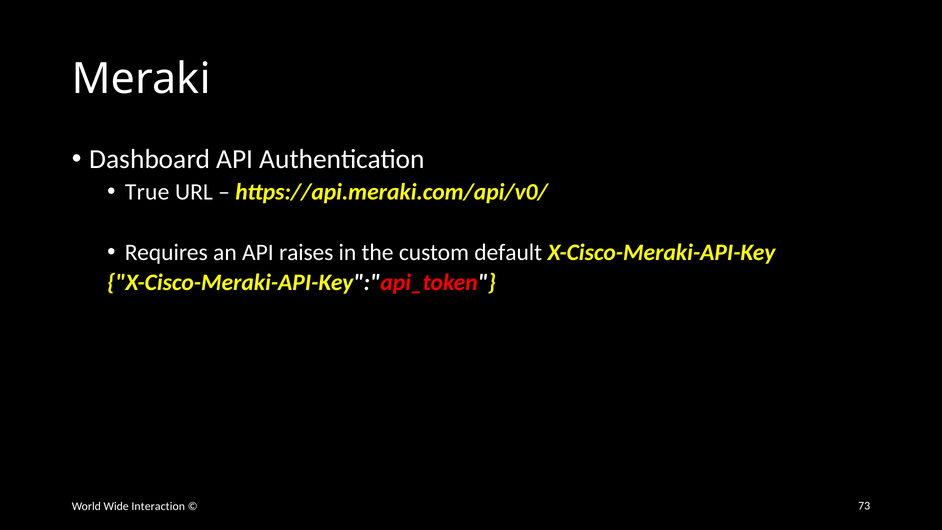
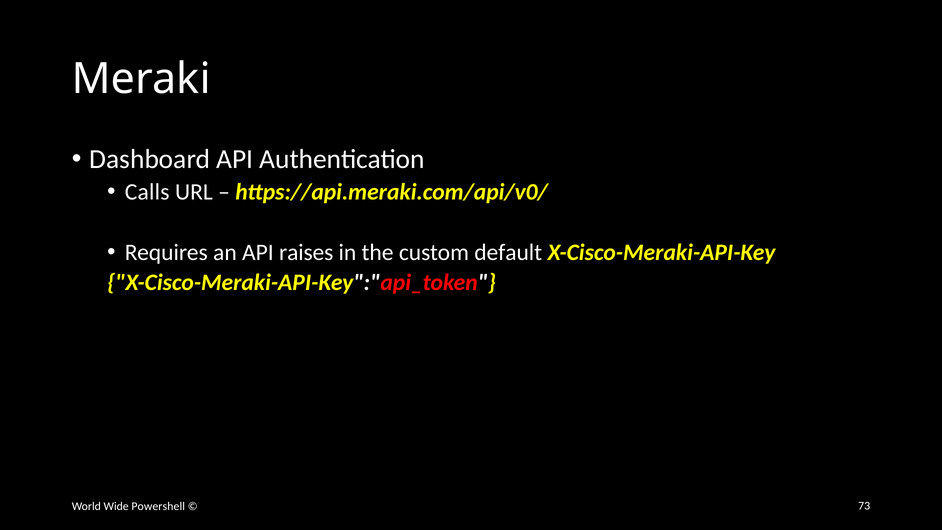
True: True -> Calls
Interaction: Interaction -> Powershell
